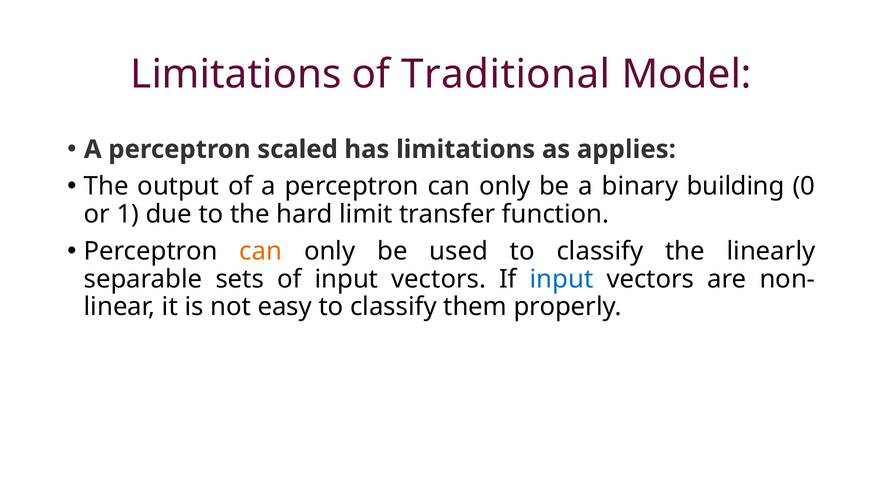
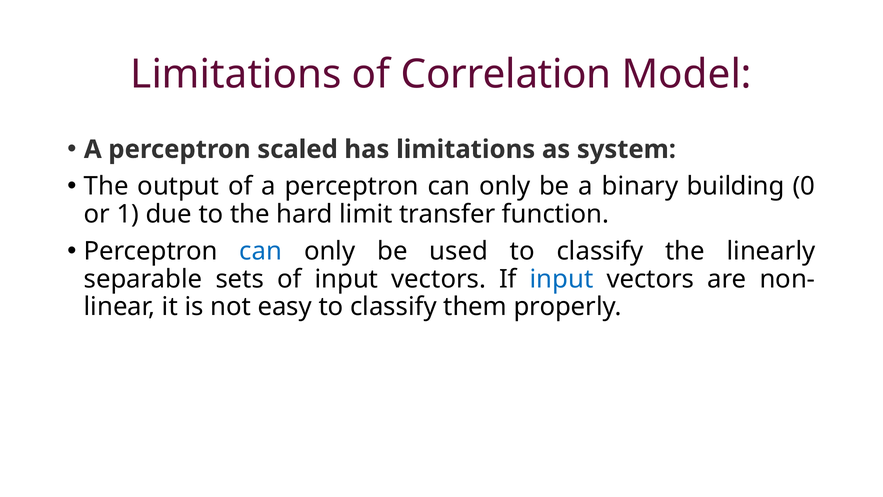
Traditional: Traditional -> Correlation
applies: applies -> system
can at (261, 251) colour: orange -> blue
